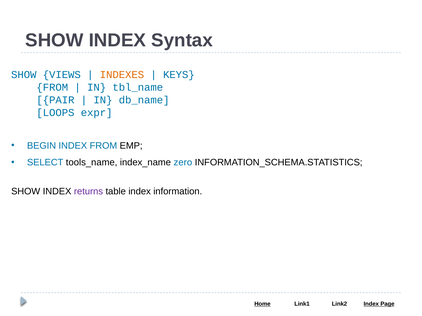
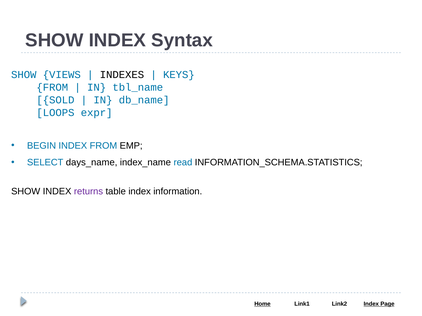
INDEXES colour: orange -> black
PAIR: PAIR -> SOLD
tools_name: tools_name -> days_name
zero: zero -> read
